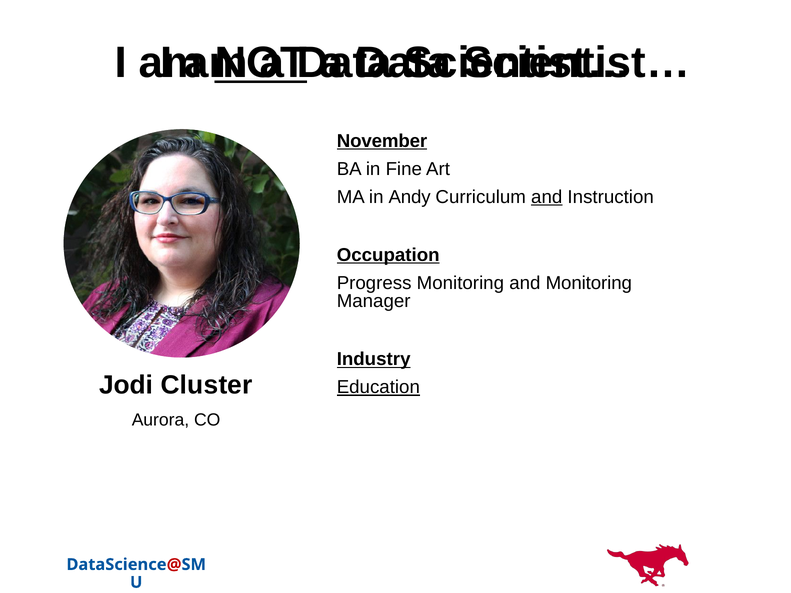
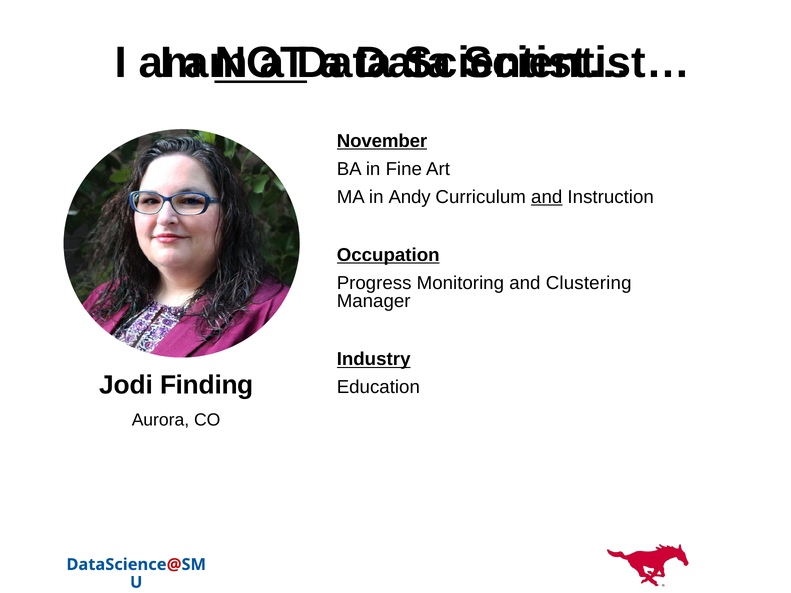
and Monitoring: Monitoring -> Clustering
Cluster: Cluster -> Finding
Education underline: present -> none
